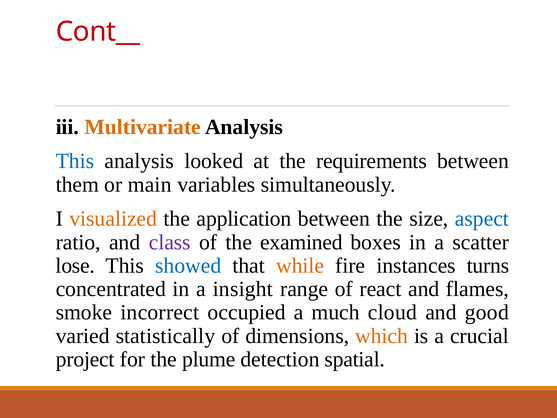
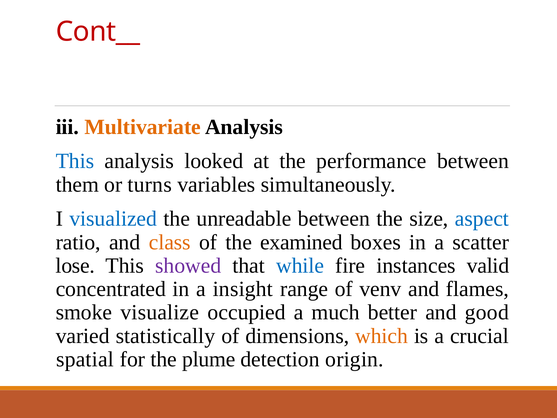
requirements: requirements -> performance
main: main -> turns
visualized colour: orange -> blue
application: application -> unreadable
class colour: purple -> orange
showed colour: blue -> purple
while colour: orange -> blue
turns: turns -> valid
react: react -> venv
incorrect: incorrect -> visualize
cloud: cloud -> better
project: project -> spatial
spatial: spatial -> origin
